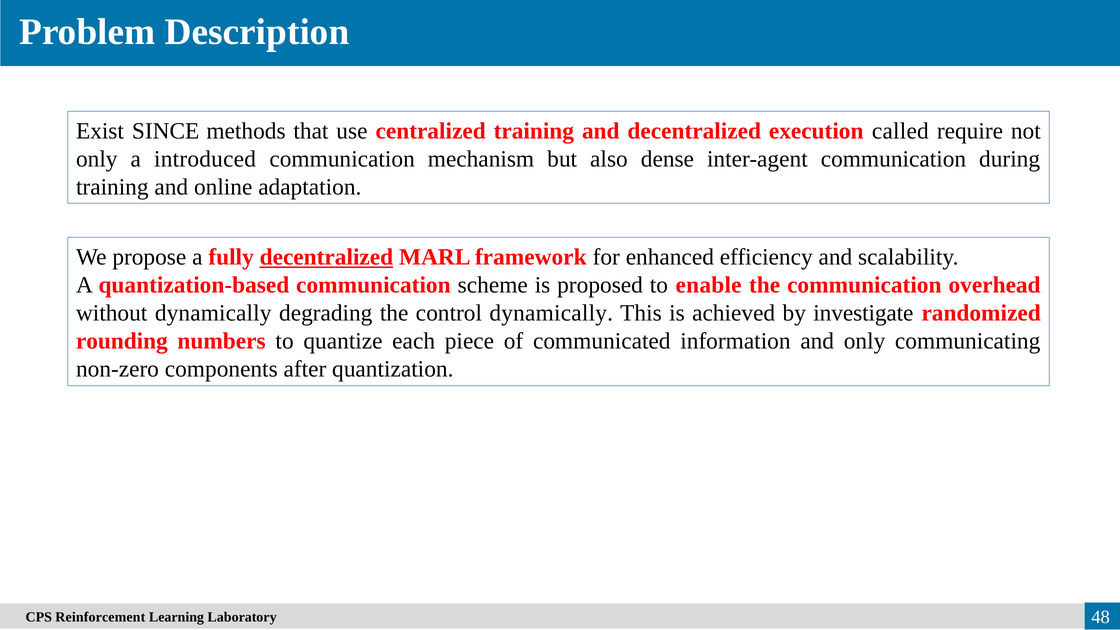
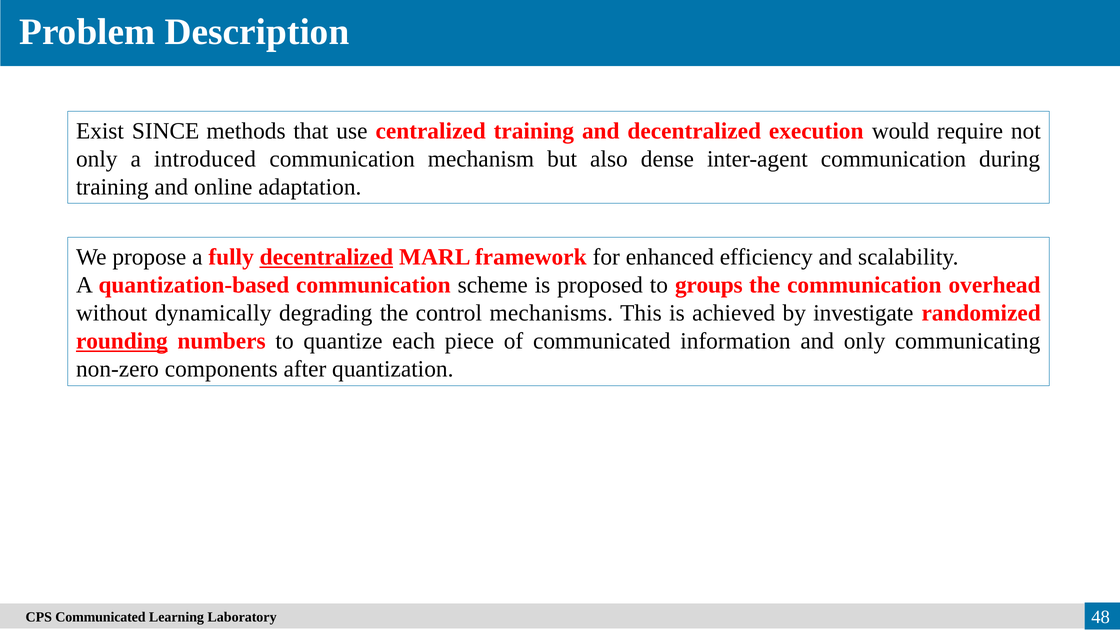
called: called -> would
enable: enable -> groups
control dynamically: dynamically -> mechanisms
rounding underline: none -> present
CPS Reinforcement: Reinforcement -> Communicated
